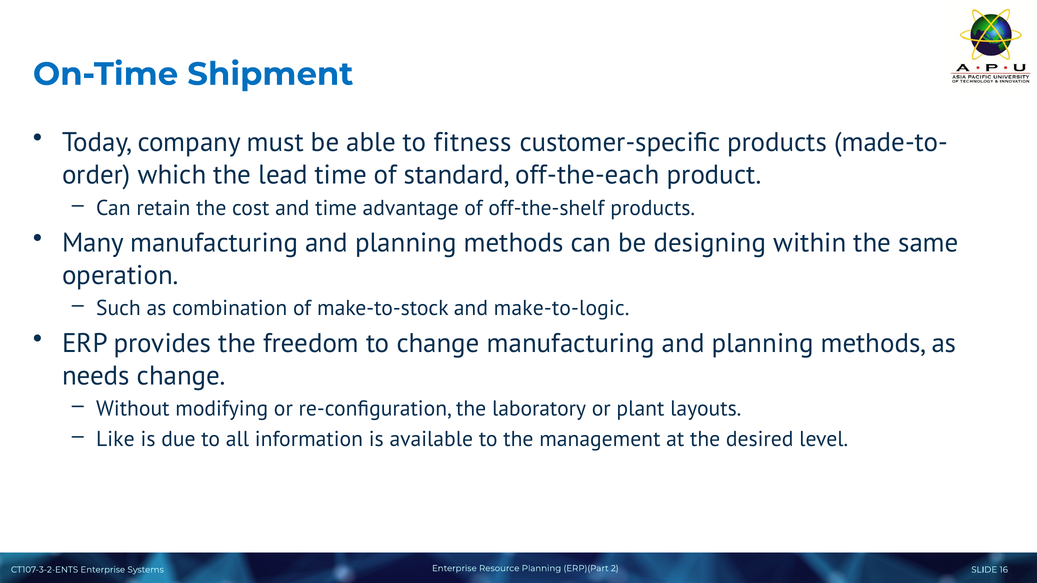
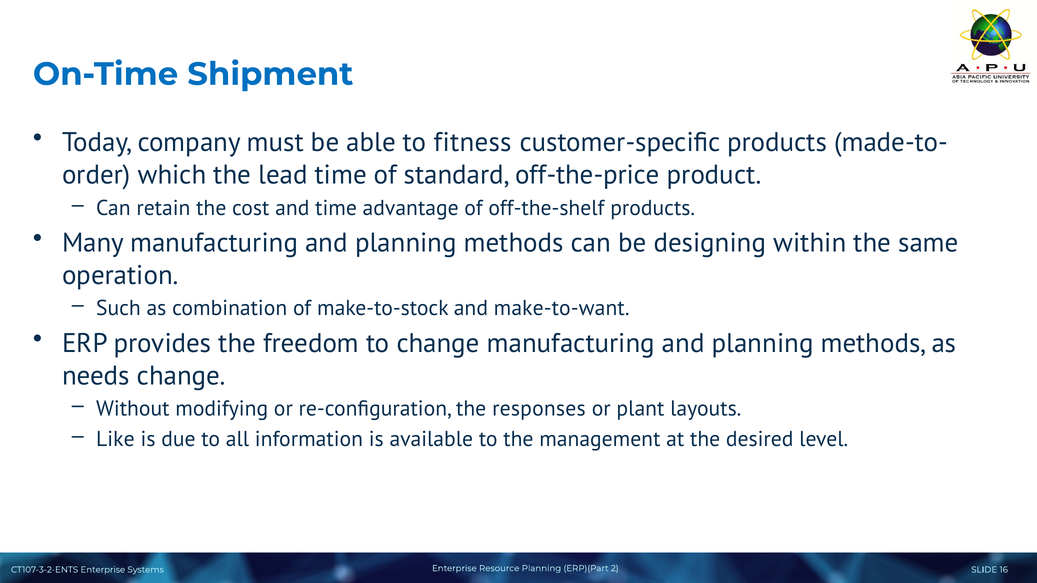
off-the-each: off-the-each -> off-the-price
make-to-logic: make-to-logic -> make-to-want
laboratory: laboratory -> responses
